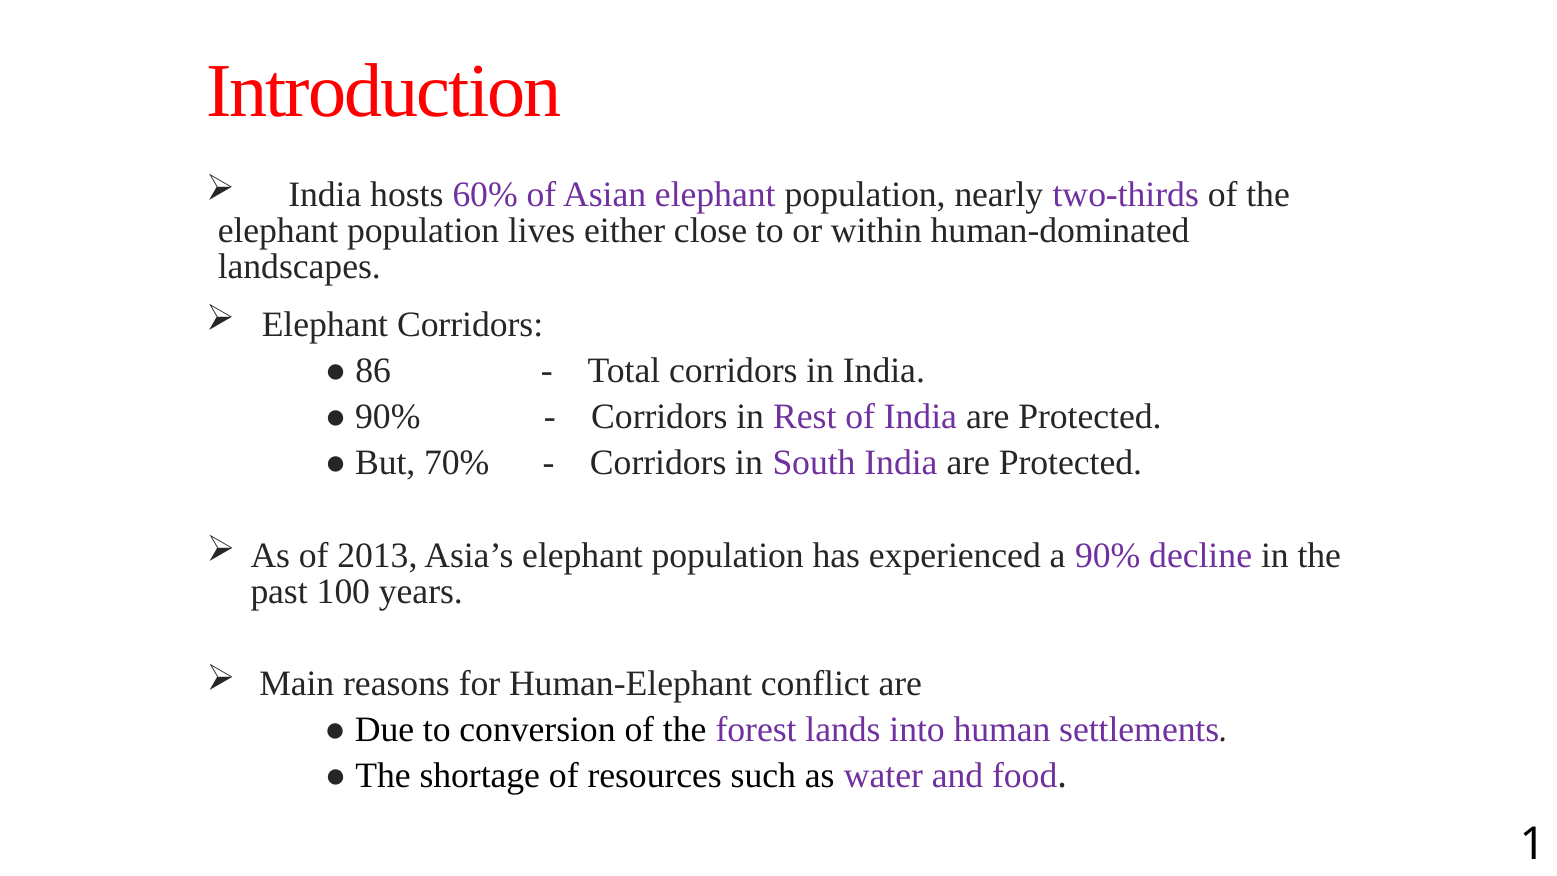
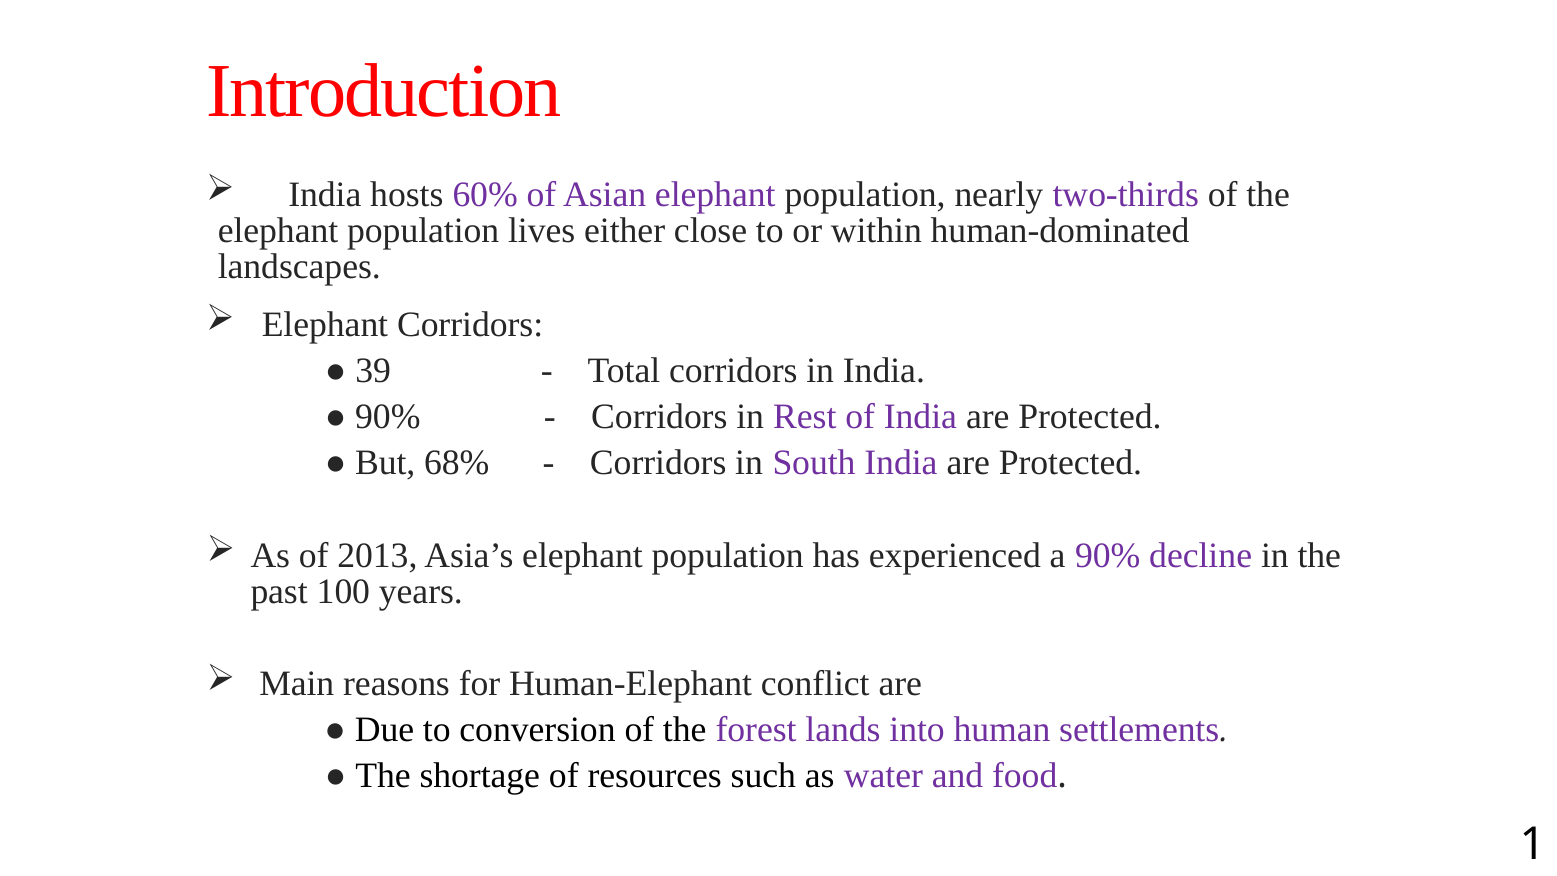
86: 86 -> 39
70%: 70% -> 68%
